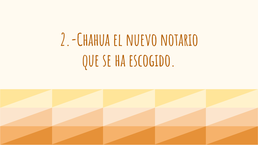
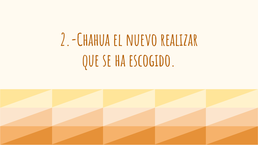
notario: notario -> realizar
